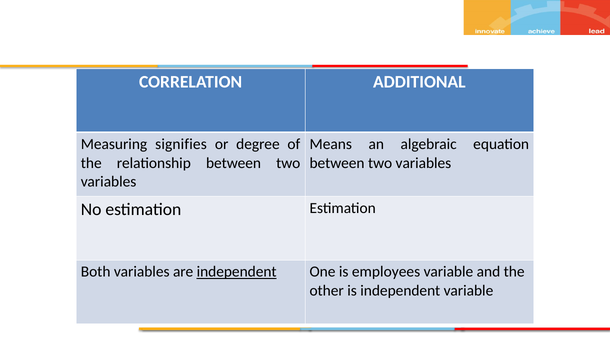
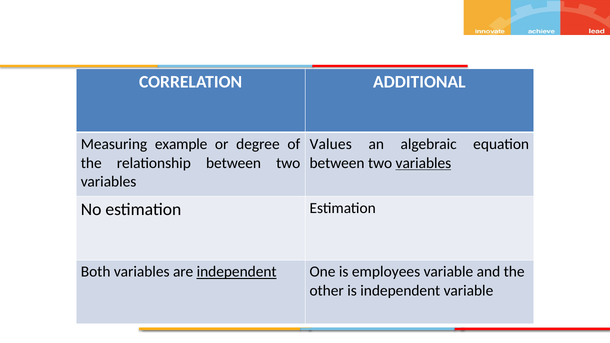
signifies: signifies -> example
Means: Means -> Values
variables at (423, 163) underline: none -> present
